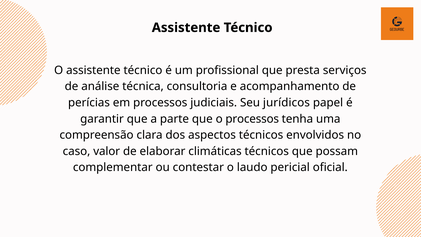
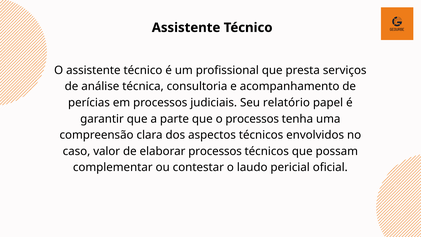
jurídicos: jurídicos -> relatório
elaborar climáticas: climáticas -> processos
